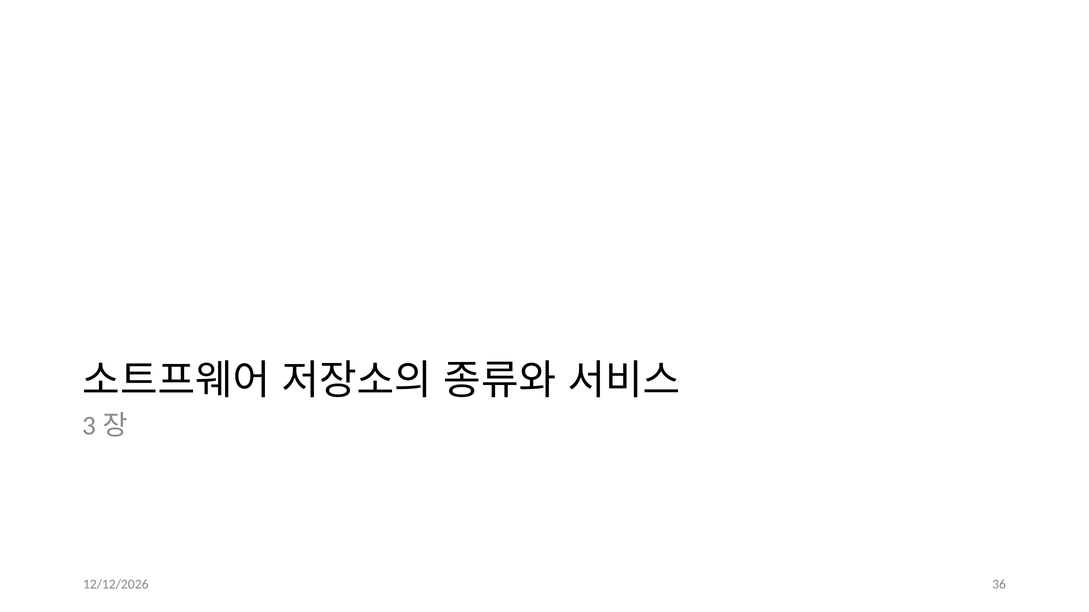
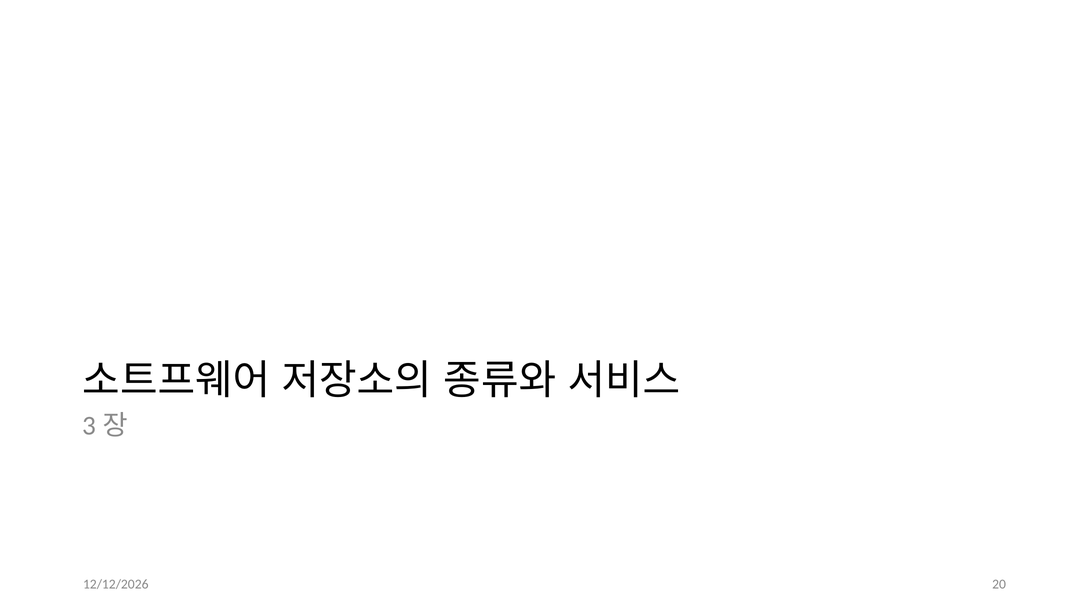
36: 36 -> 20
